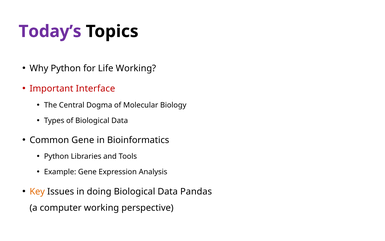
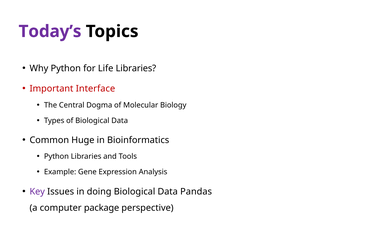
Life Working: Working -> Libraries
Common Gene: Gene -> Huge
Key colour: orange -> purple
computer working: working -> package
